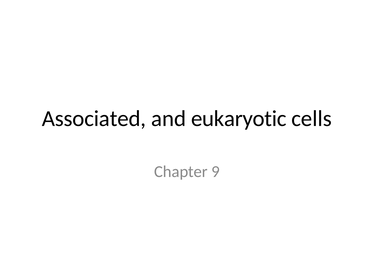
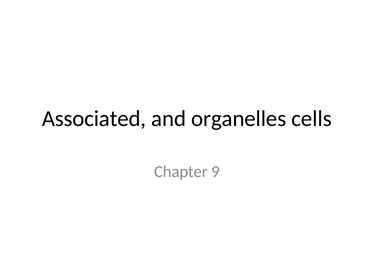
eukaryotic: eukaryotic -> organelles
